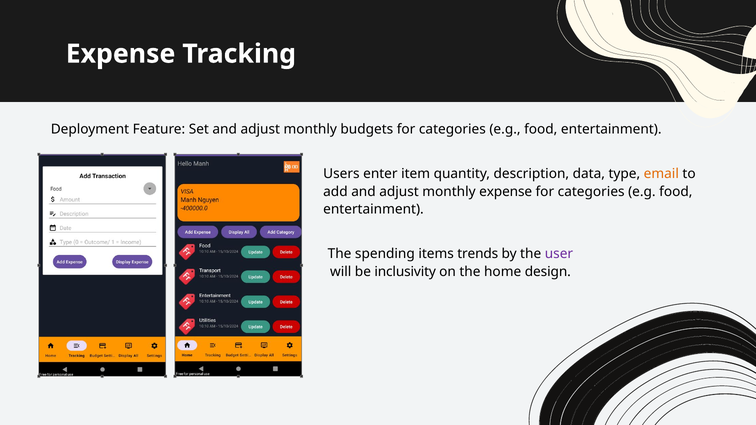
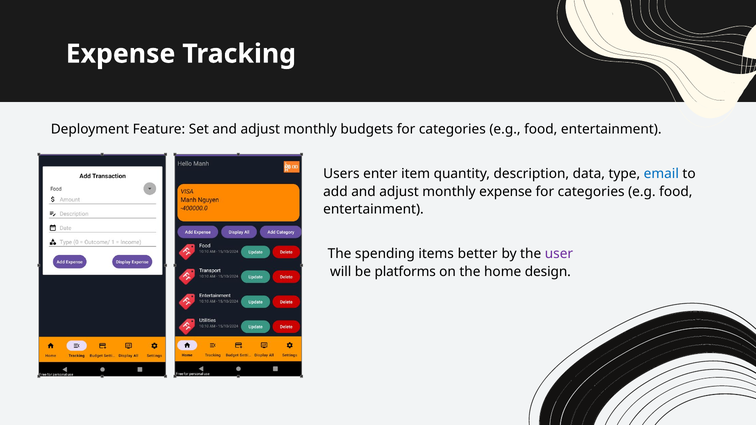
email colour: orange -> blue
trends: trends -> better
inclusivity: inclusivity -> platforms
